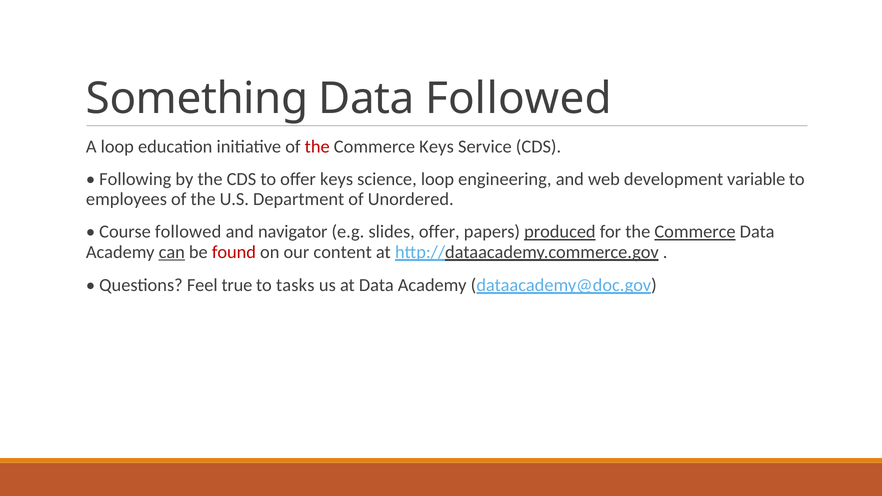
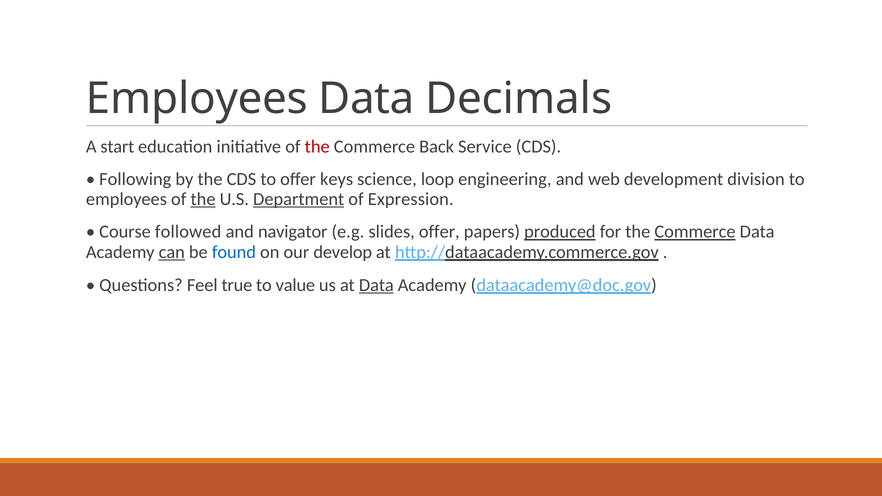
Something at (197, 99): Something -> Employees
Data Followed: Followed -> Decimals
A loop: loop -> start
Commerce Keys: Keys -> Back
variable: variable -> division
the at (203, 199) underline: none -> present
Department underline: none -> present
Unordered: Unordered -> Expression
found colour: red -> blue
content: content -> develop
tasks: tasks -> value
Data at (376, 285) underline: none -> present
